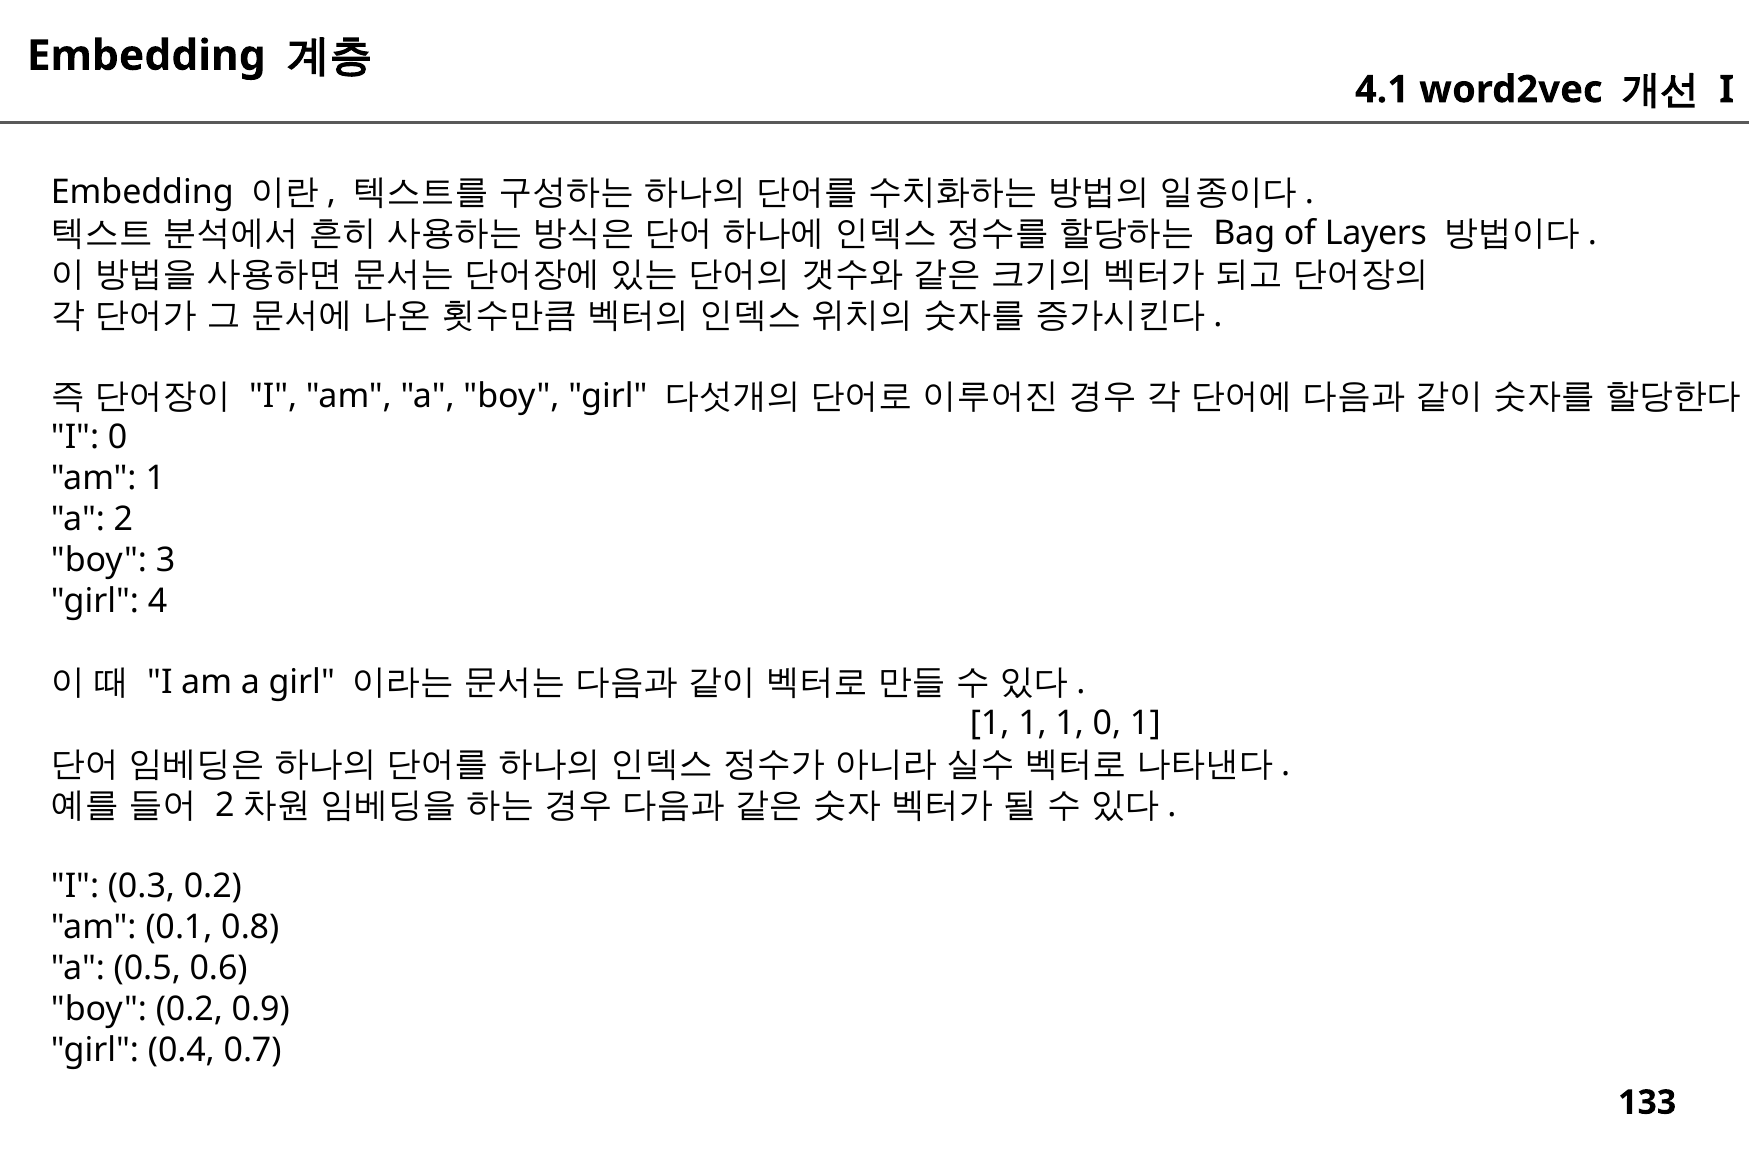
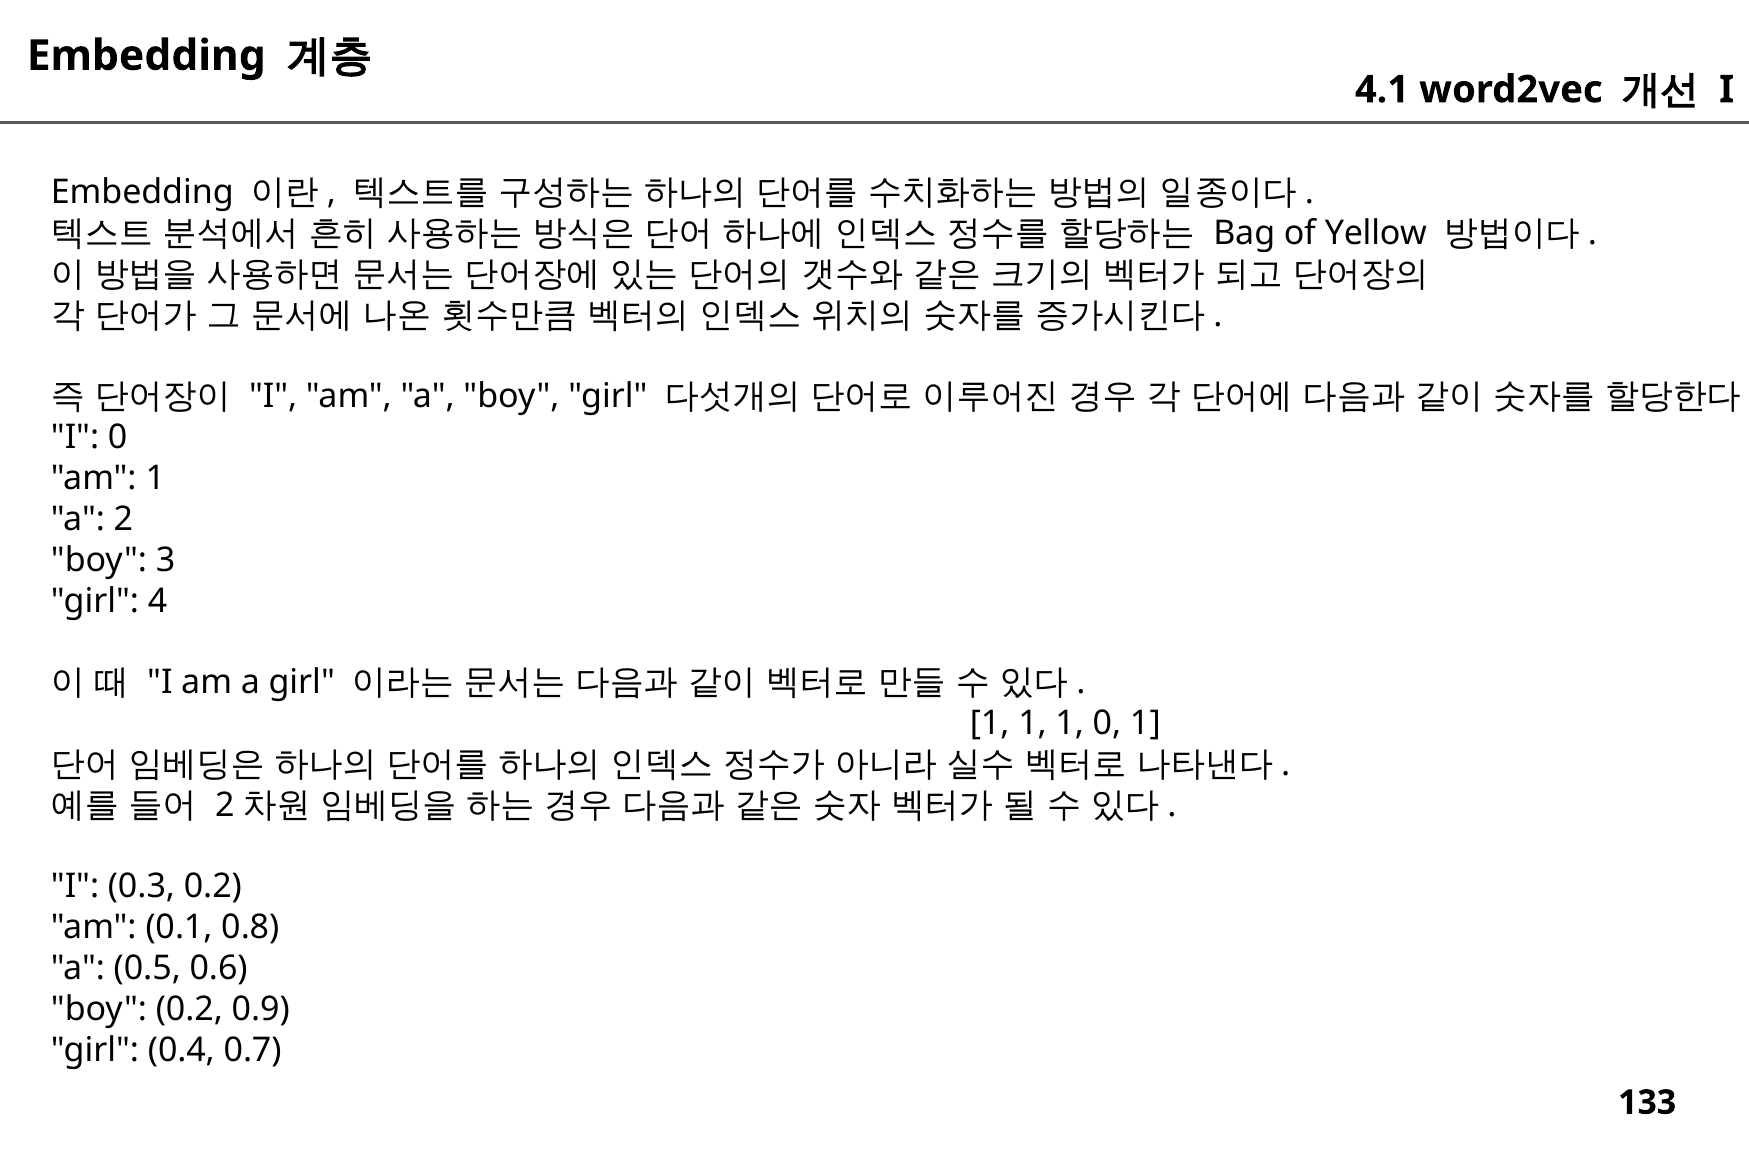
Layers: Layers -> Yellow
